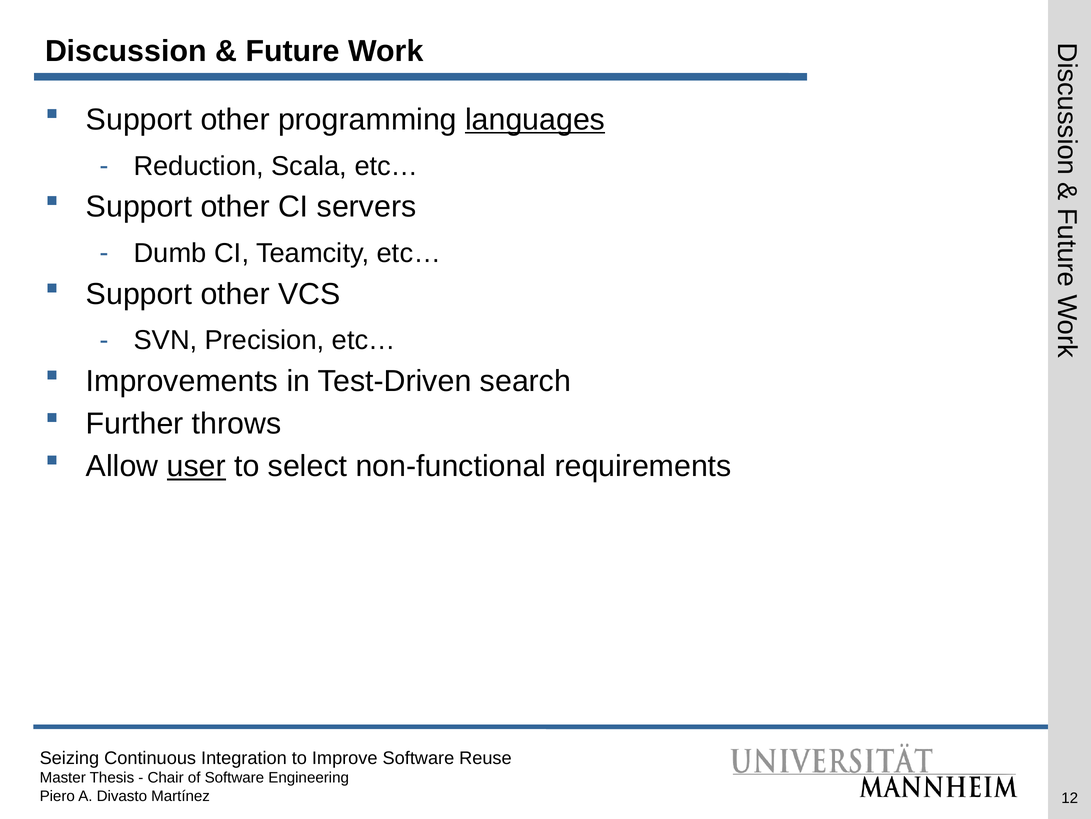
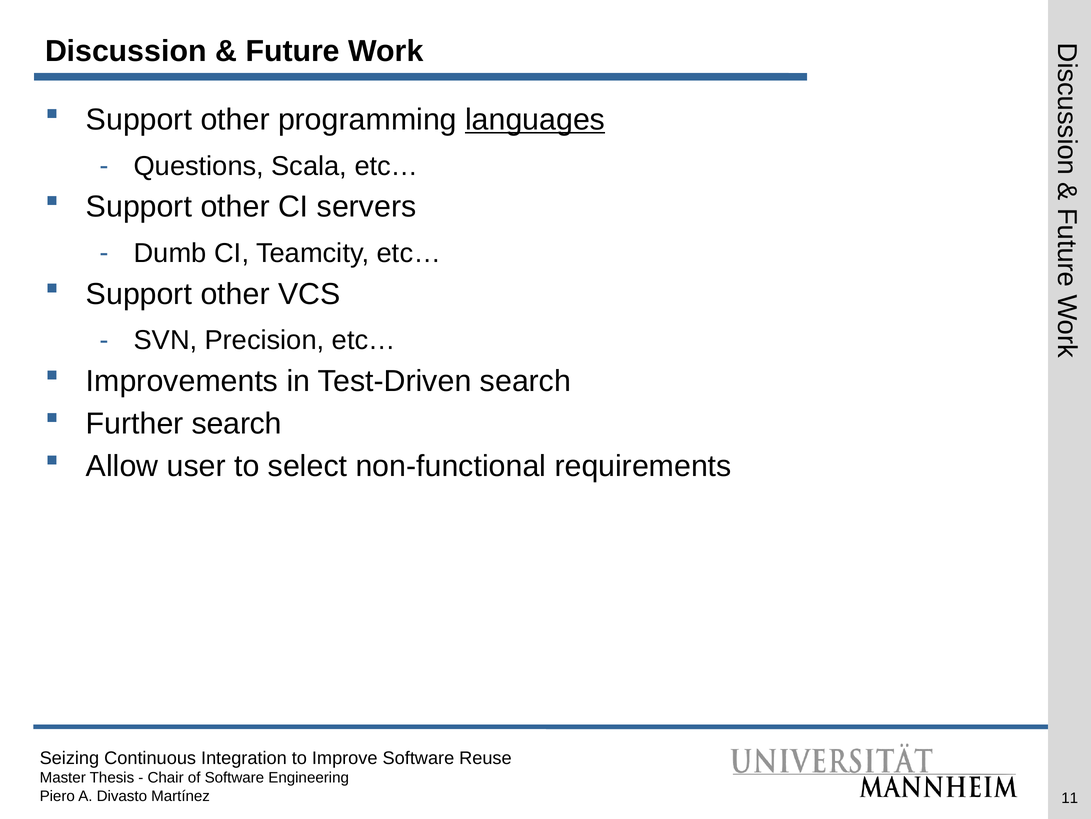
Reduction: Reduction -> Questions
Further throws: throws -> search
user underline: present -> none
12: 12 -> 11
